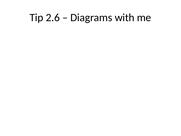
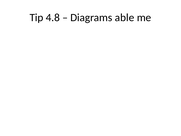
2.6: 2.6 -> 4.8
with: with -> able
